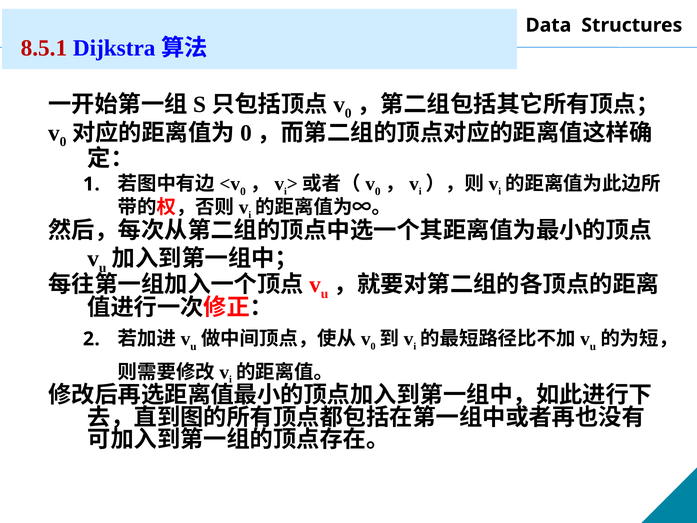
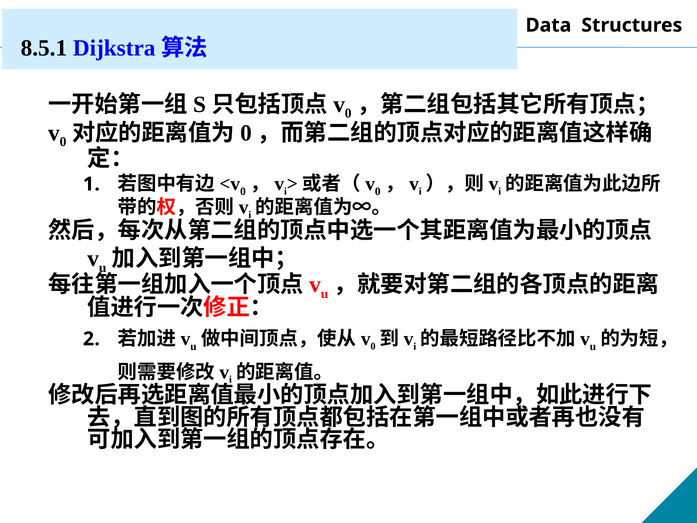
8.5.1 colour: red -> black
